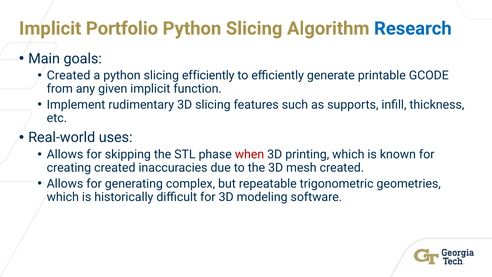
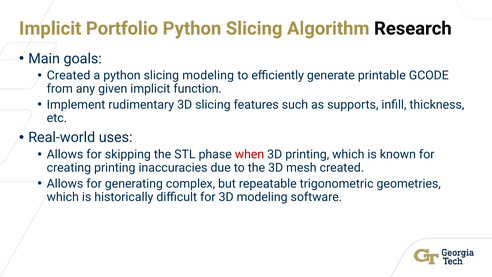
Research colour: blue -> black
slicing efficiently: efficiently -> modeling
creating created: created -> printing
